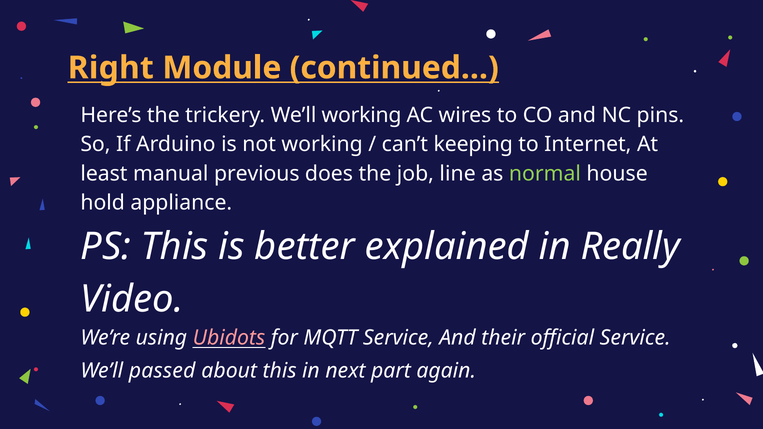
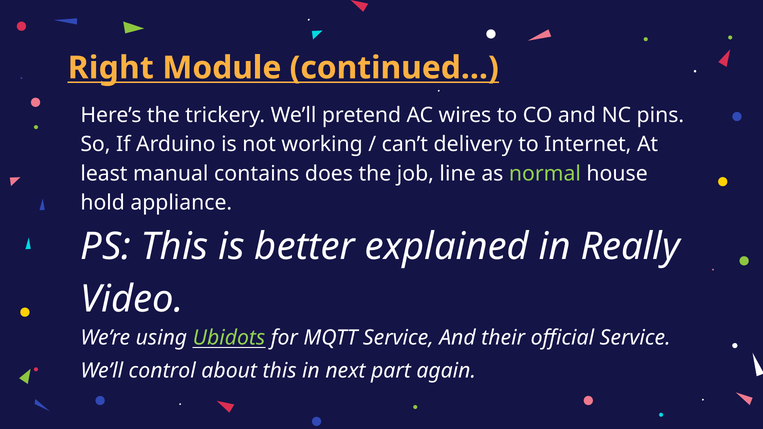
We’ll working: working -> pretend
keeping: keeping -> delivery
previous: previous -> contains
Ubidots colour: pink -> light green
passed: passed -> control
